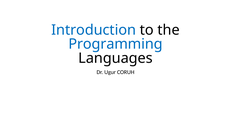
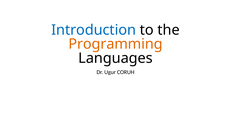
Programming colour: blue -> orange
